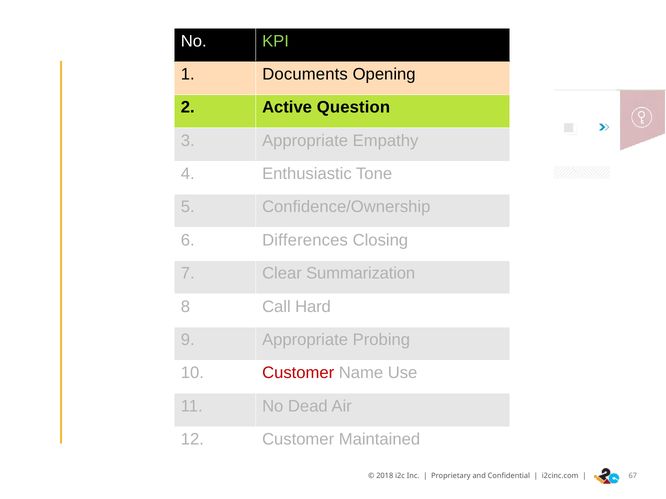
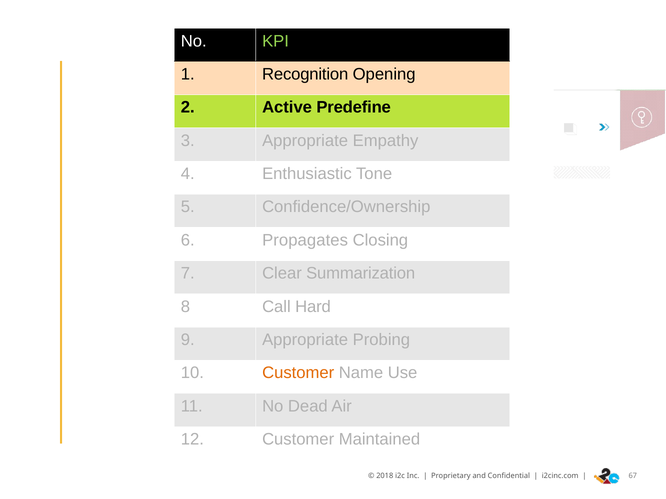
Documents: Documents -> Recognition
Question: Question -> Predefine
Differences: Differences -> Propagates
Customer at (298, 373) colour: red -> orange
